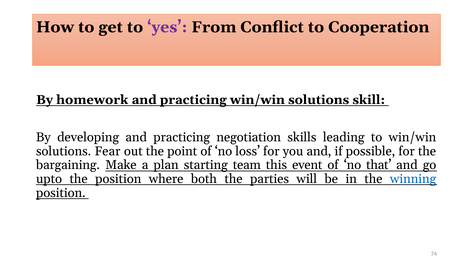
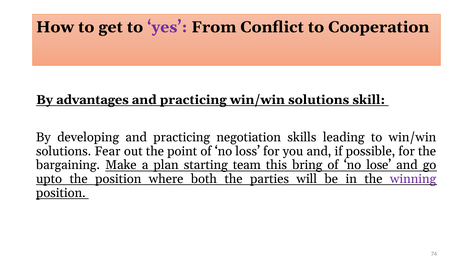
homework: homework -> advantages
event: event -> bring
that: that -> lose
winning colour: blue -> purple
